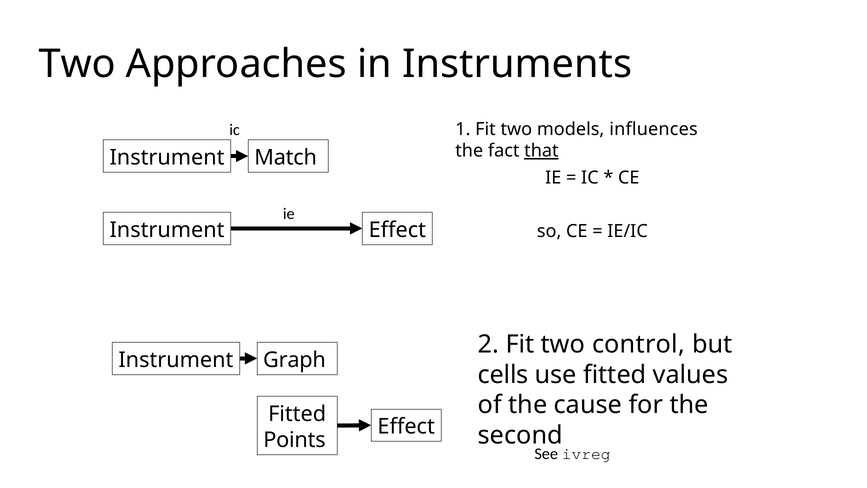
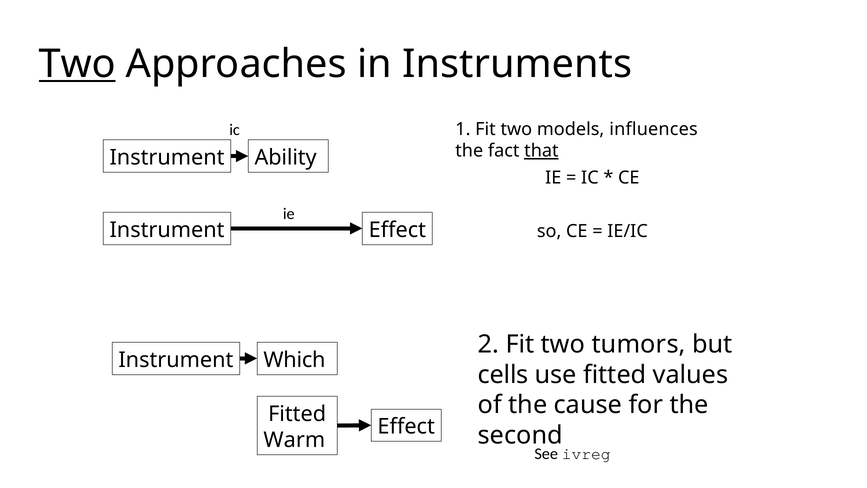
Two at (77, 64) underline: none -> present
Match: Match -> Ability
control: control -> tumors
Graph: Graph -> Which
Points: Points -> Warm
